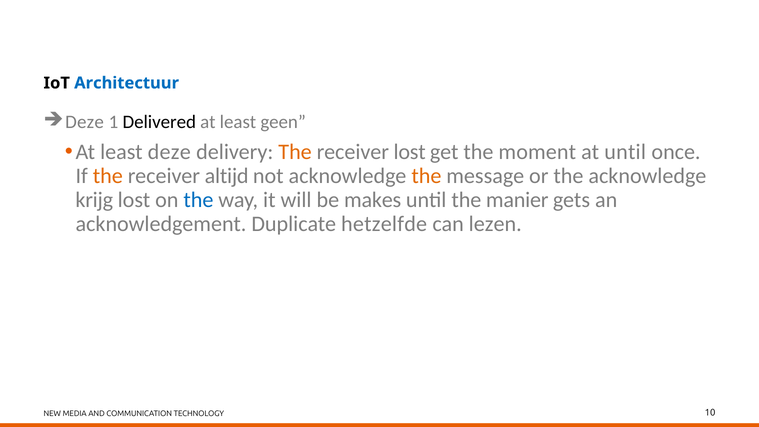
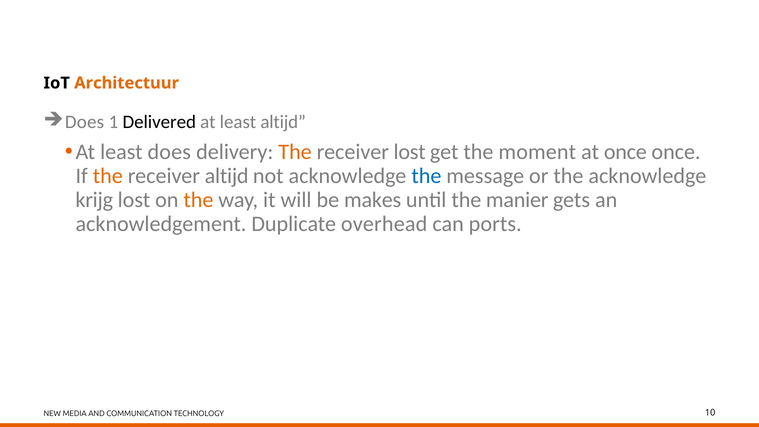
Architectuur colour: blue -> orange
Deze at (85, 122): Deze -> Does
least geen: geen -> altijd
least deze: deze -> does
at until: until -> once
the at (426, 176) colour: orange -> blue
the at (198, 200) colour: blue -> orange
hetzelfde: hetzelfde -> overhead
lezen: lezen -> ports
